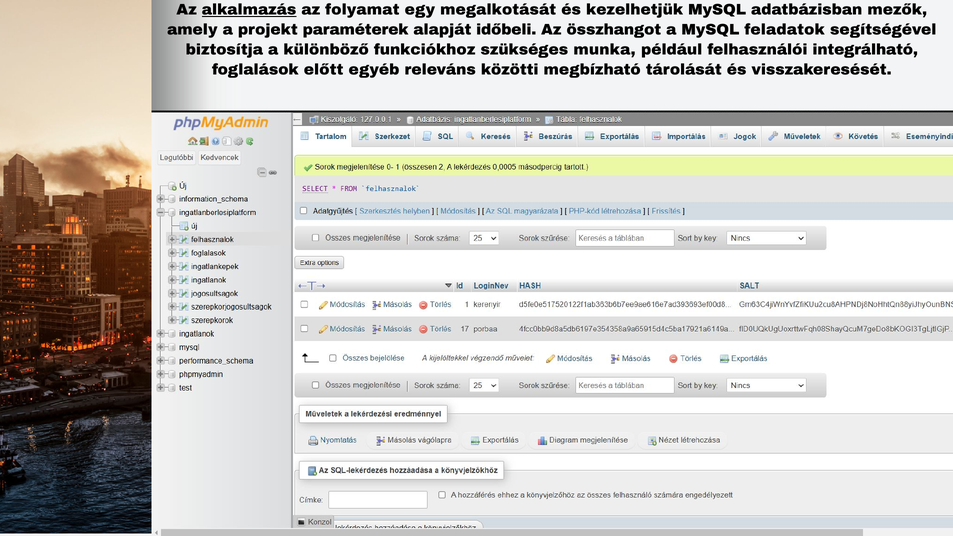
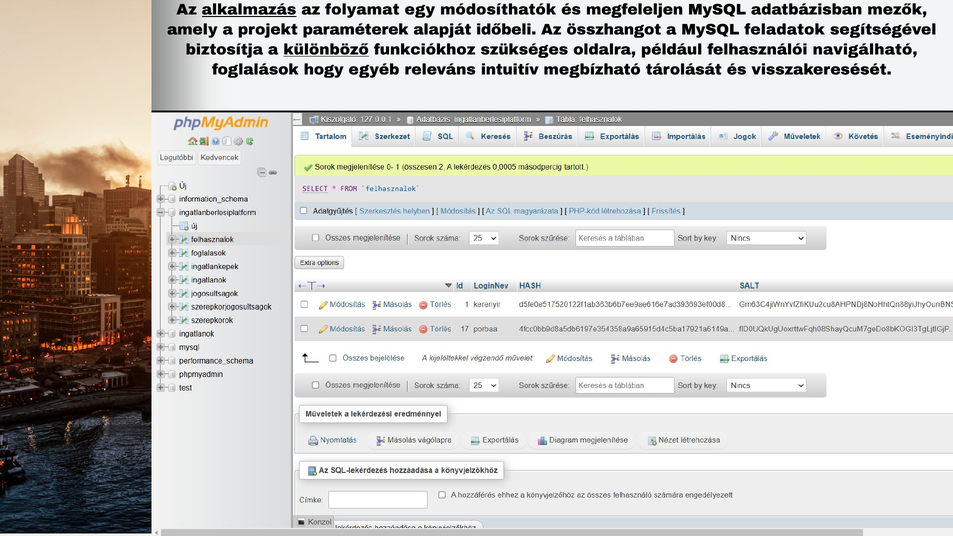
megalkotását: megalkotását -> módosíthatók
kezelhetjük: kezelhetjük -> megfeleljen
különböző underline: none -> present
munka: munka -> oldalra
integrálható: integrálható -> navigálható
előtt: előtt -> hogy
közötti: közötti -> intuitív
